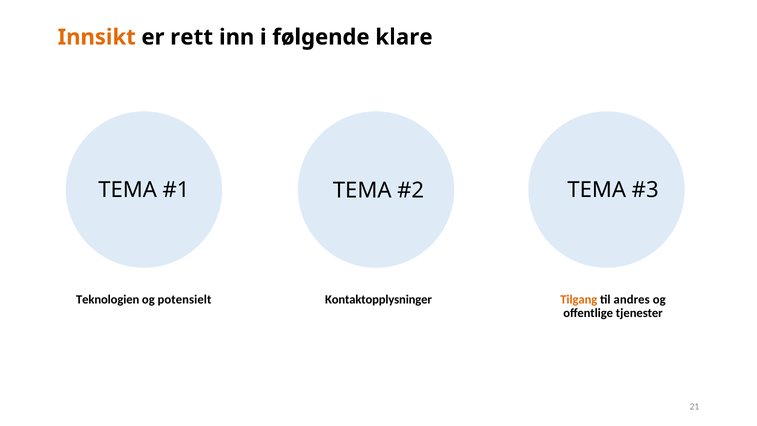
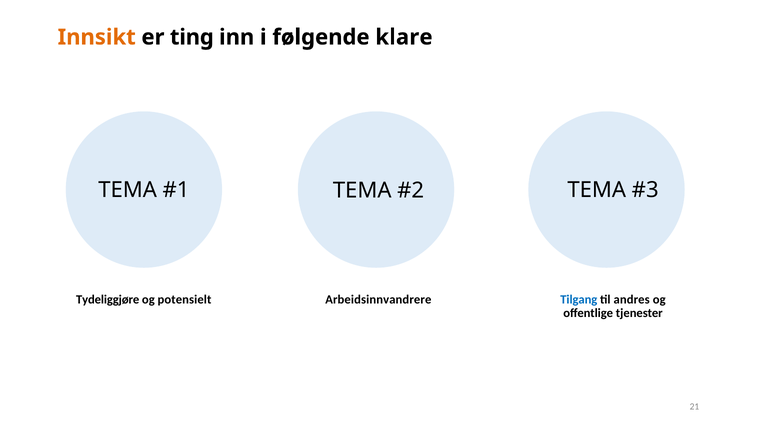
rett: rett -> ting
Teknologien: Teknologien -> Tydeliggjøre
Kontaktopplysninger: Kontaktopplysninger -> Arbeidsinnvandrere
Tilgang colour: orange -> blue
